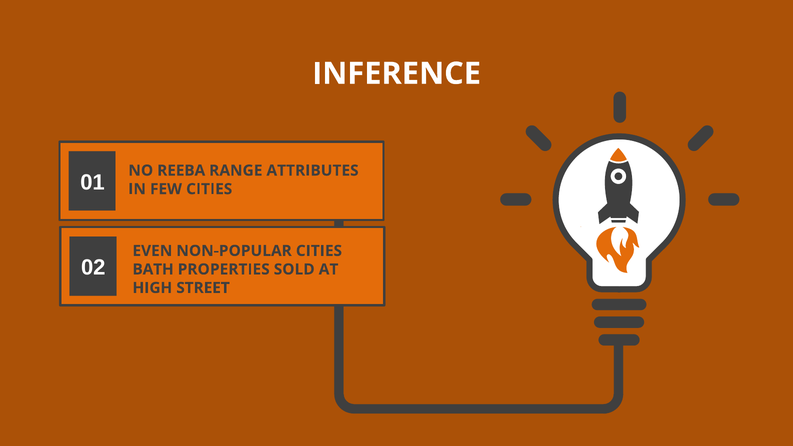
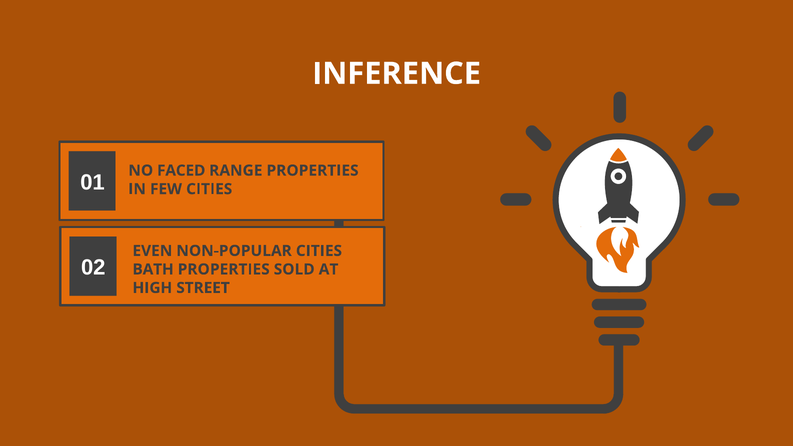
REEBA: REEBA -> FACED
RANGE ATTRIBUTES: ATTRIBUTES -> PROPERTIES
